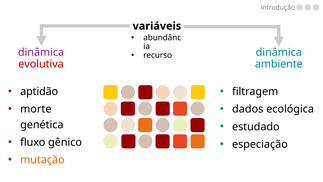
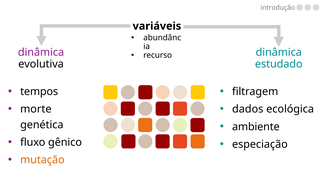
evolutiva colour: red -> black
ambiente: ambiente -> estudado
aptidão: aptidão -> tempos
estudado: estudado -> ambiente
